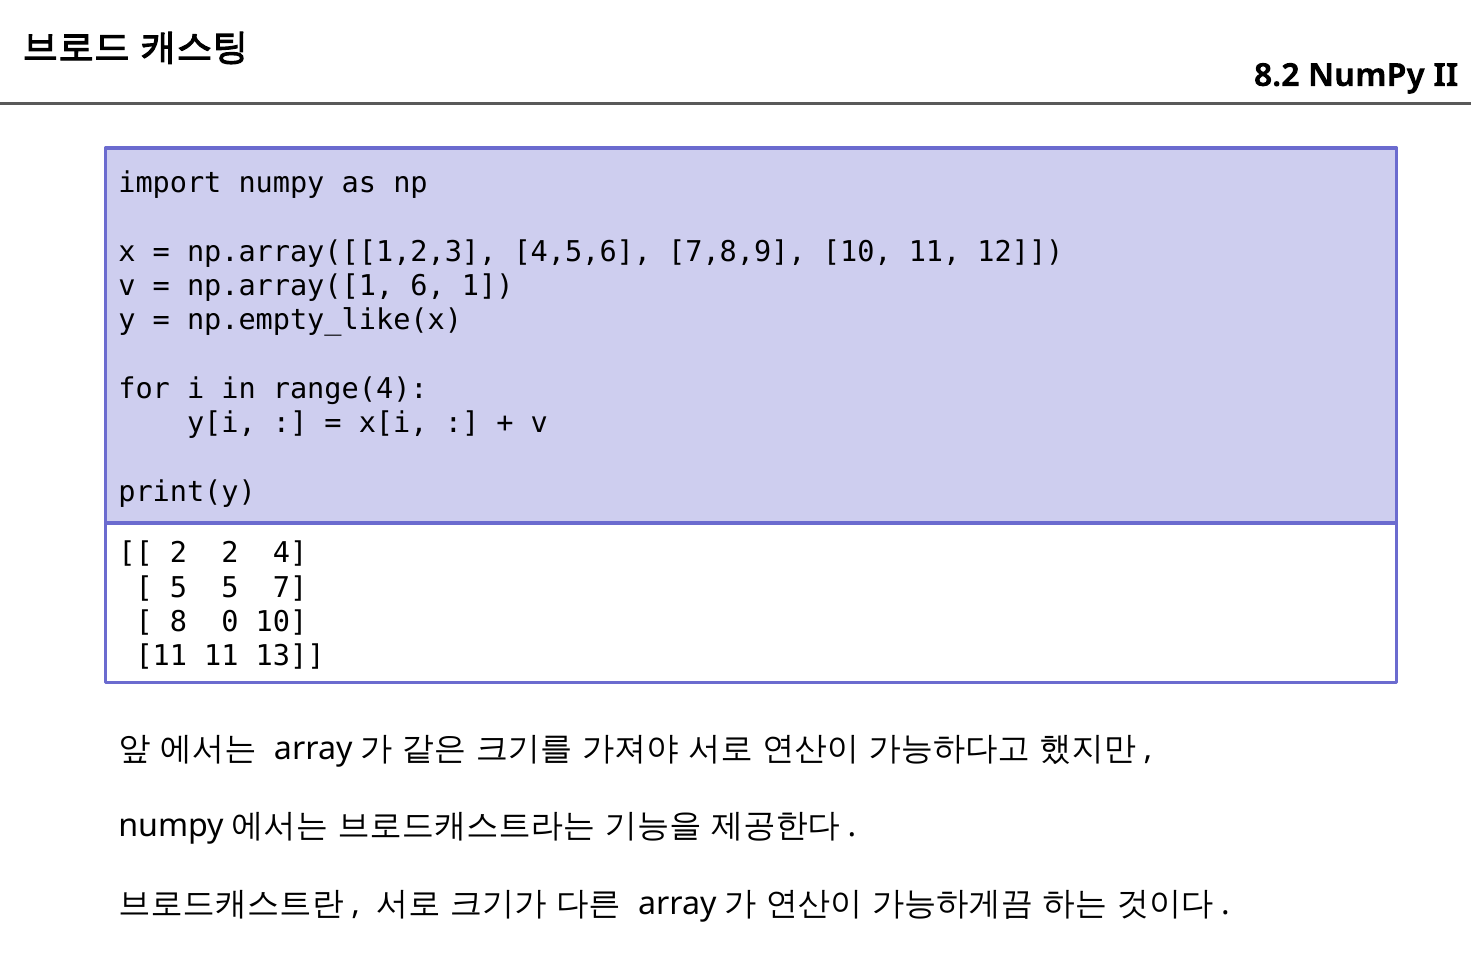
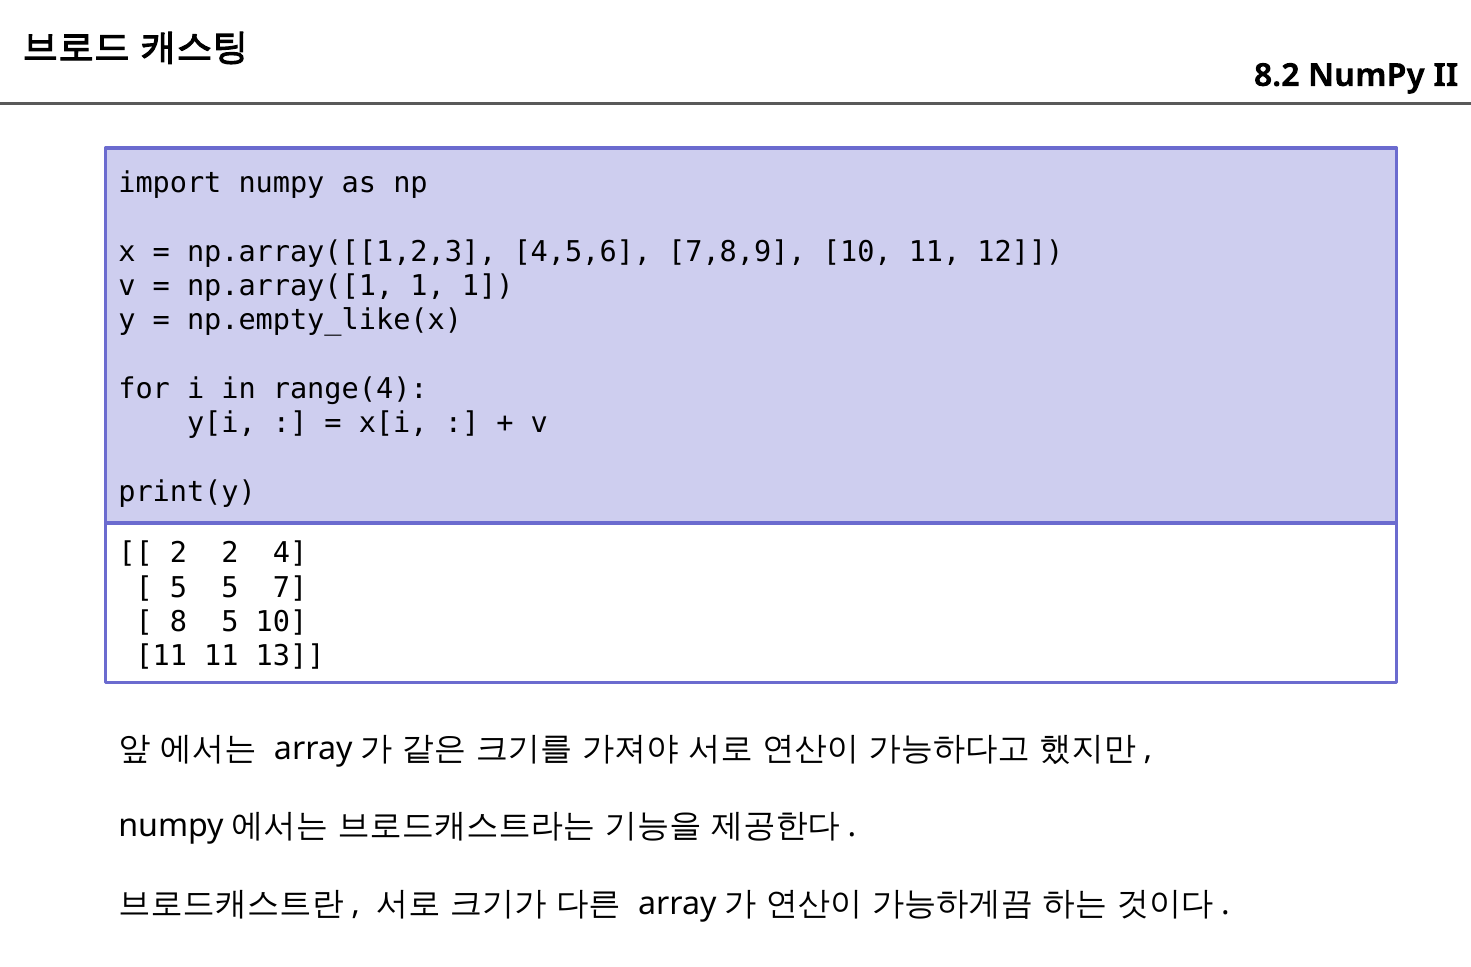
np.array([1 6: 6 -> 1
8 0: 0 -> 5
